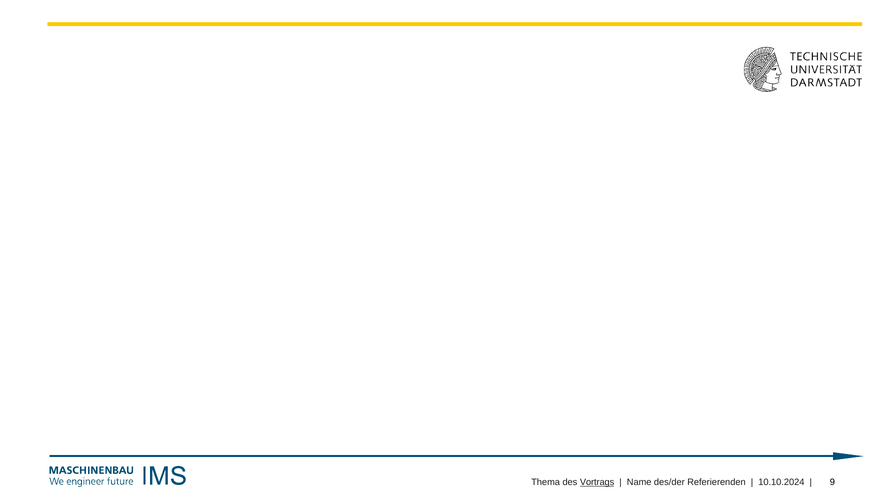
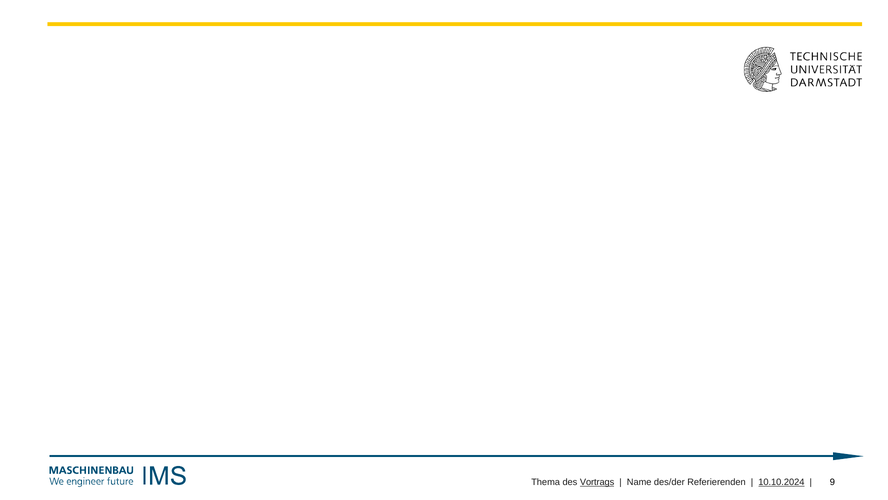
10.10.2024 underline: none -> present
